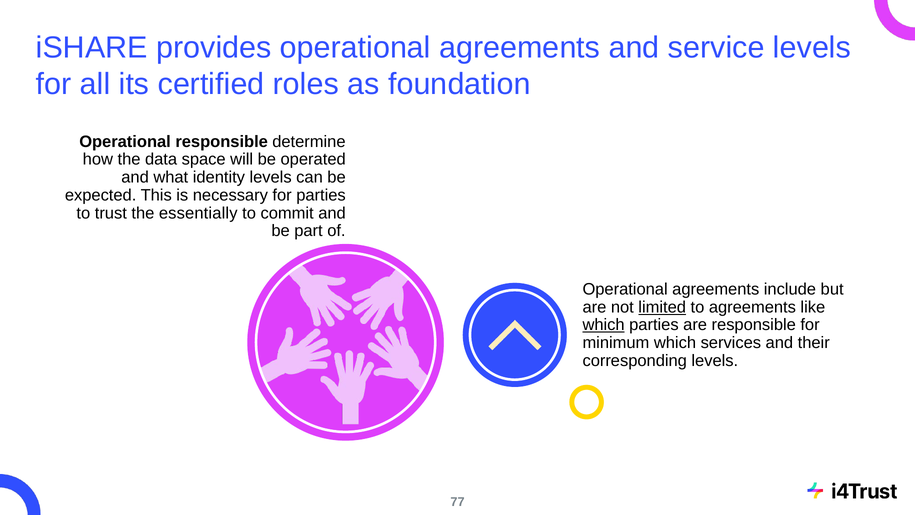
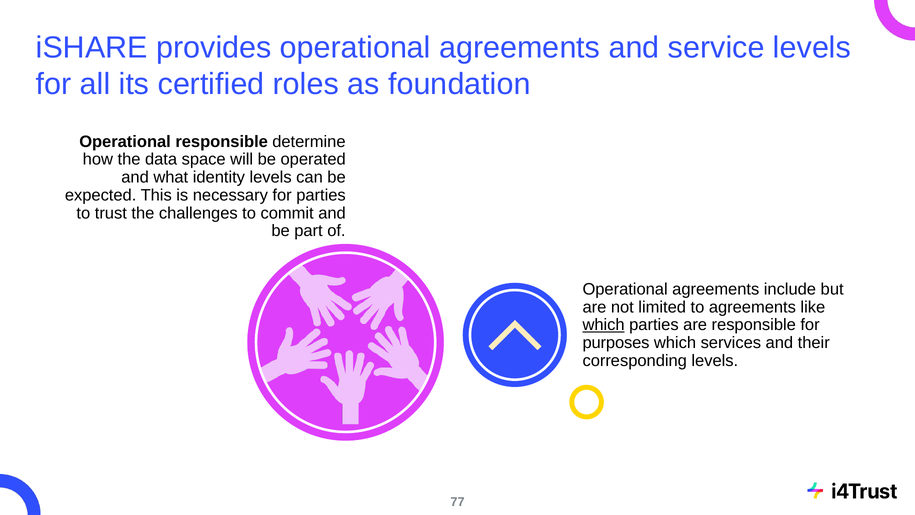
essentially: essentially -> challenges
limited underline: present -> none
minimum: minimum -> purposes
